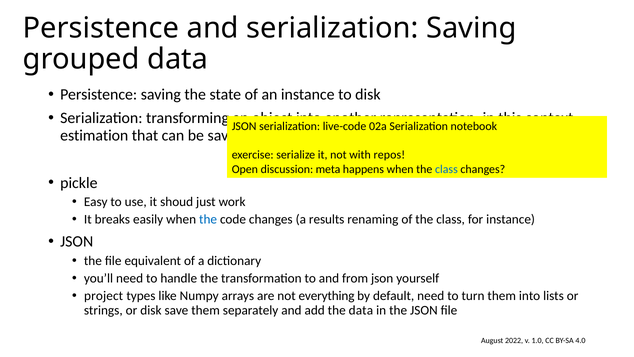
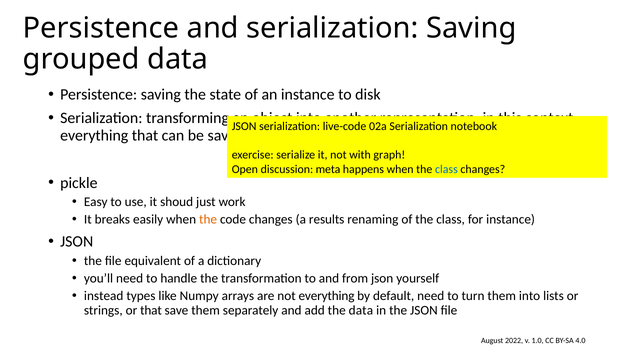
estimation at (94, 135): estimation -> everything
repos: repos -> graph
the at (208, 219) colour: blue -> orange
project: project -> instead
or disk: disk -> that
